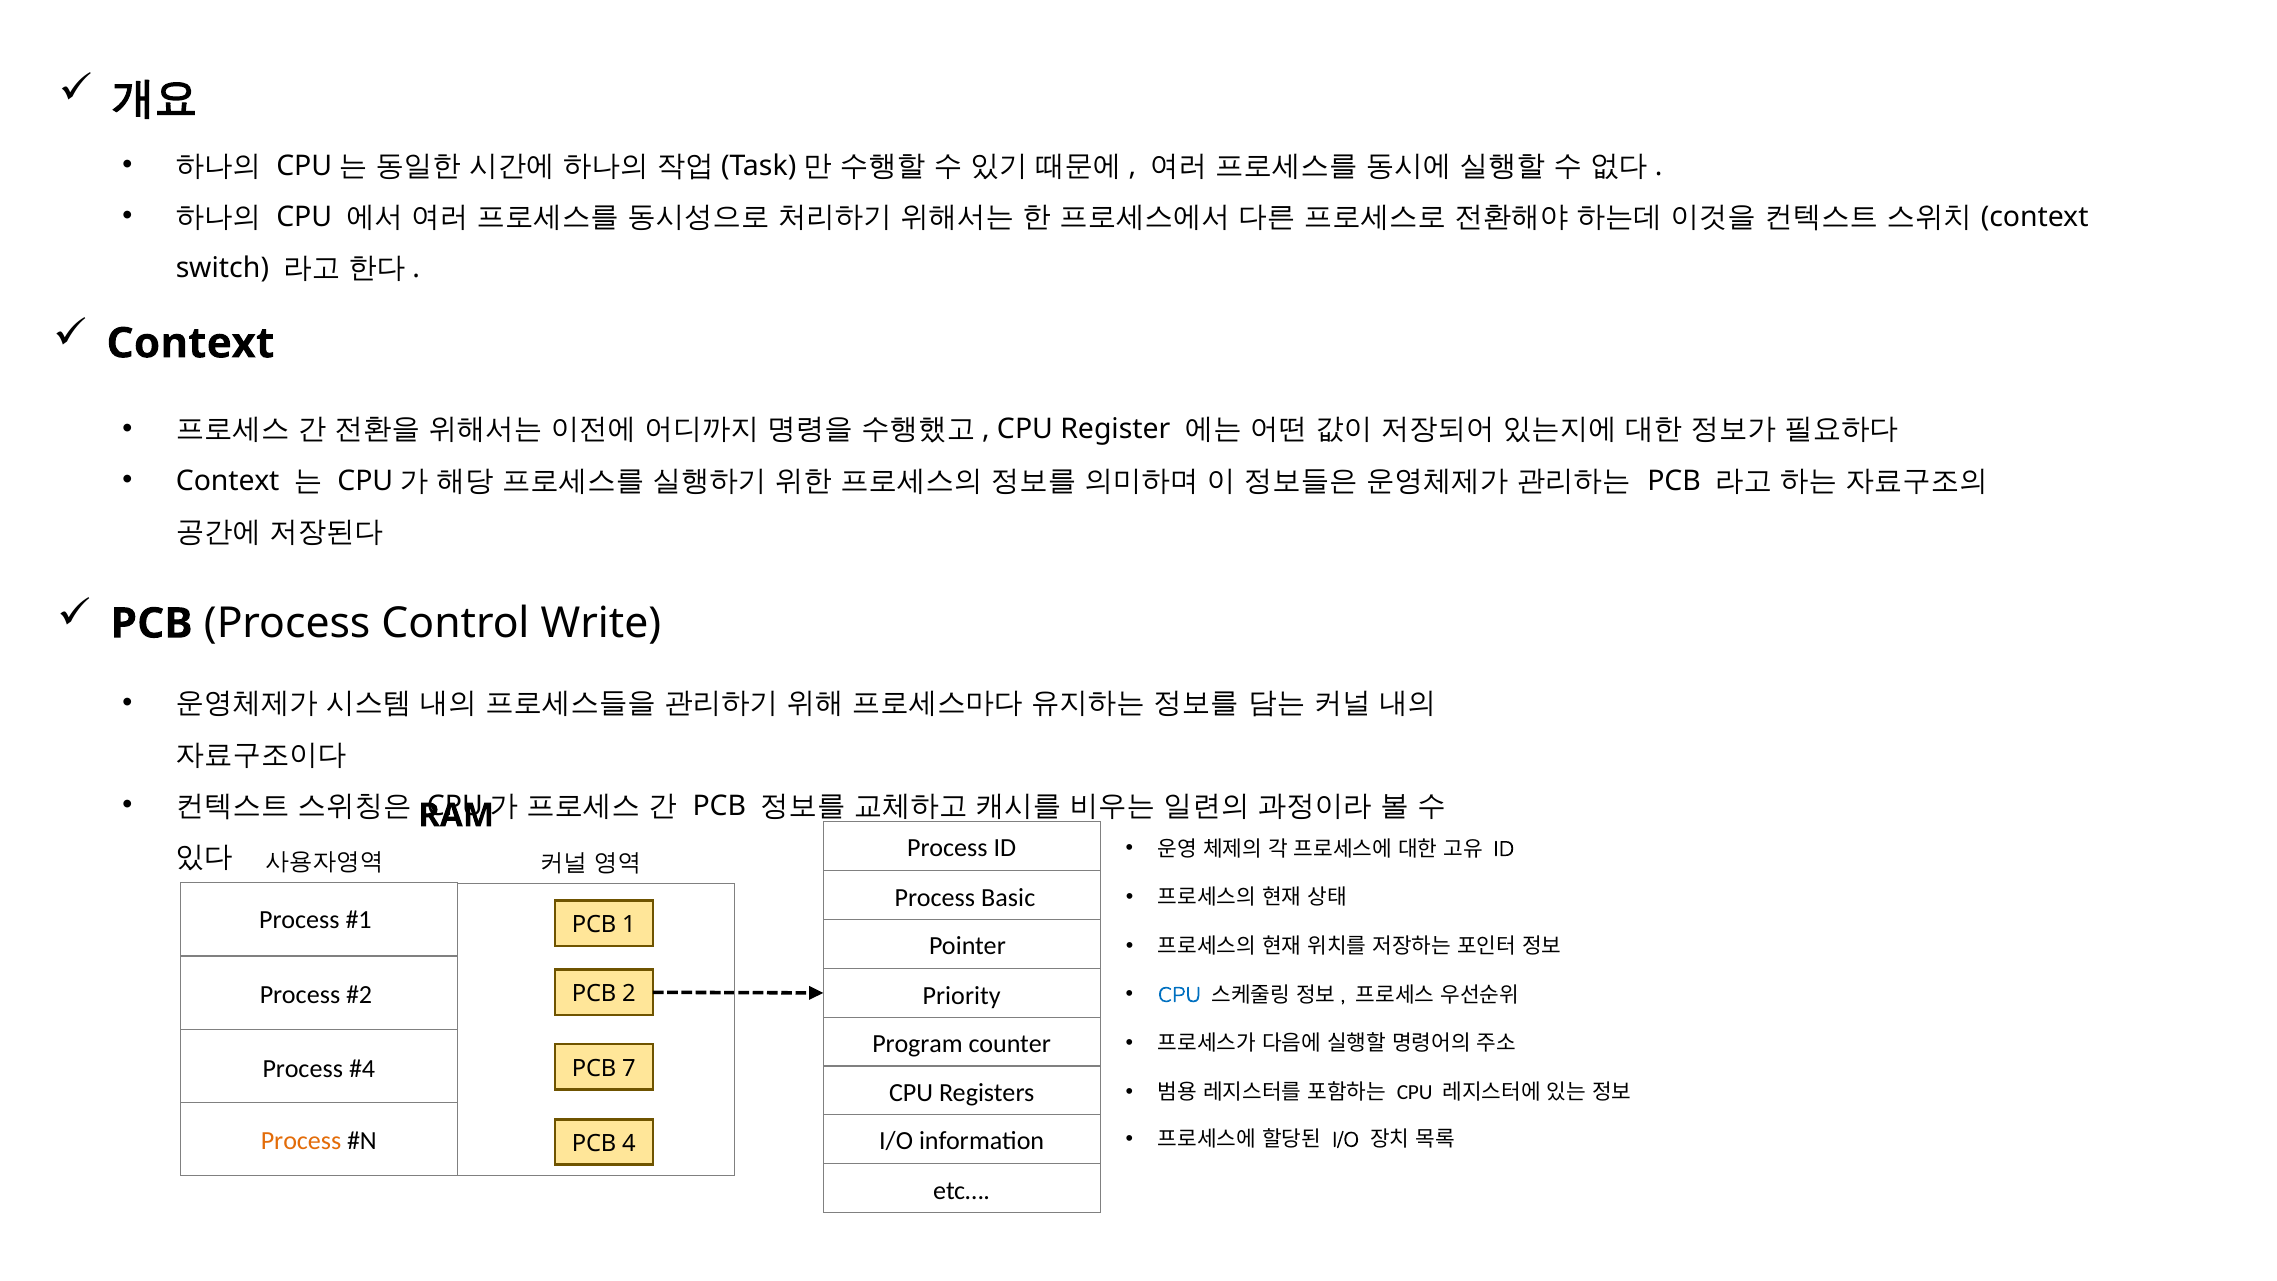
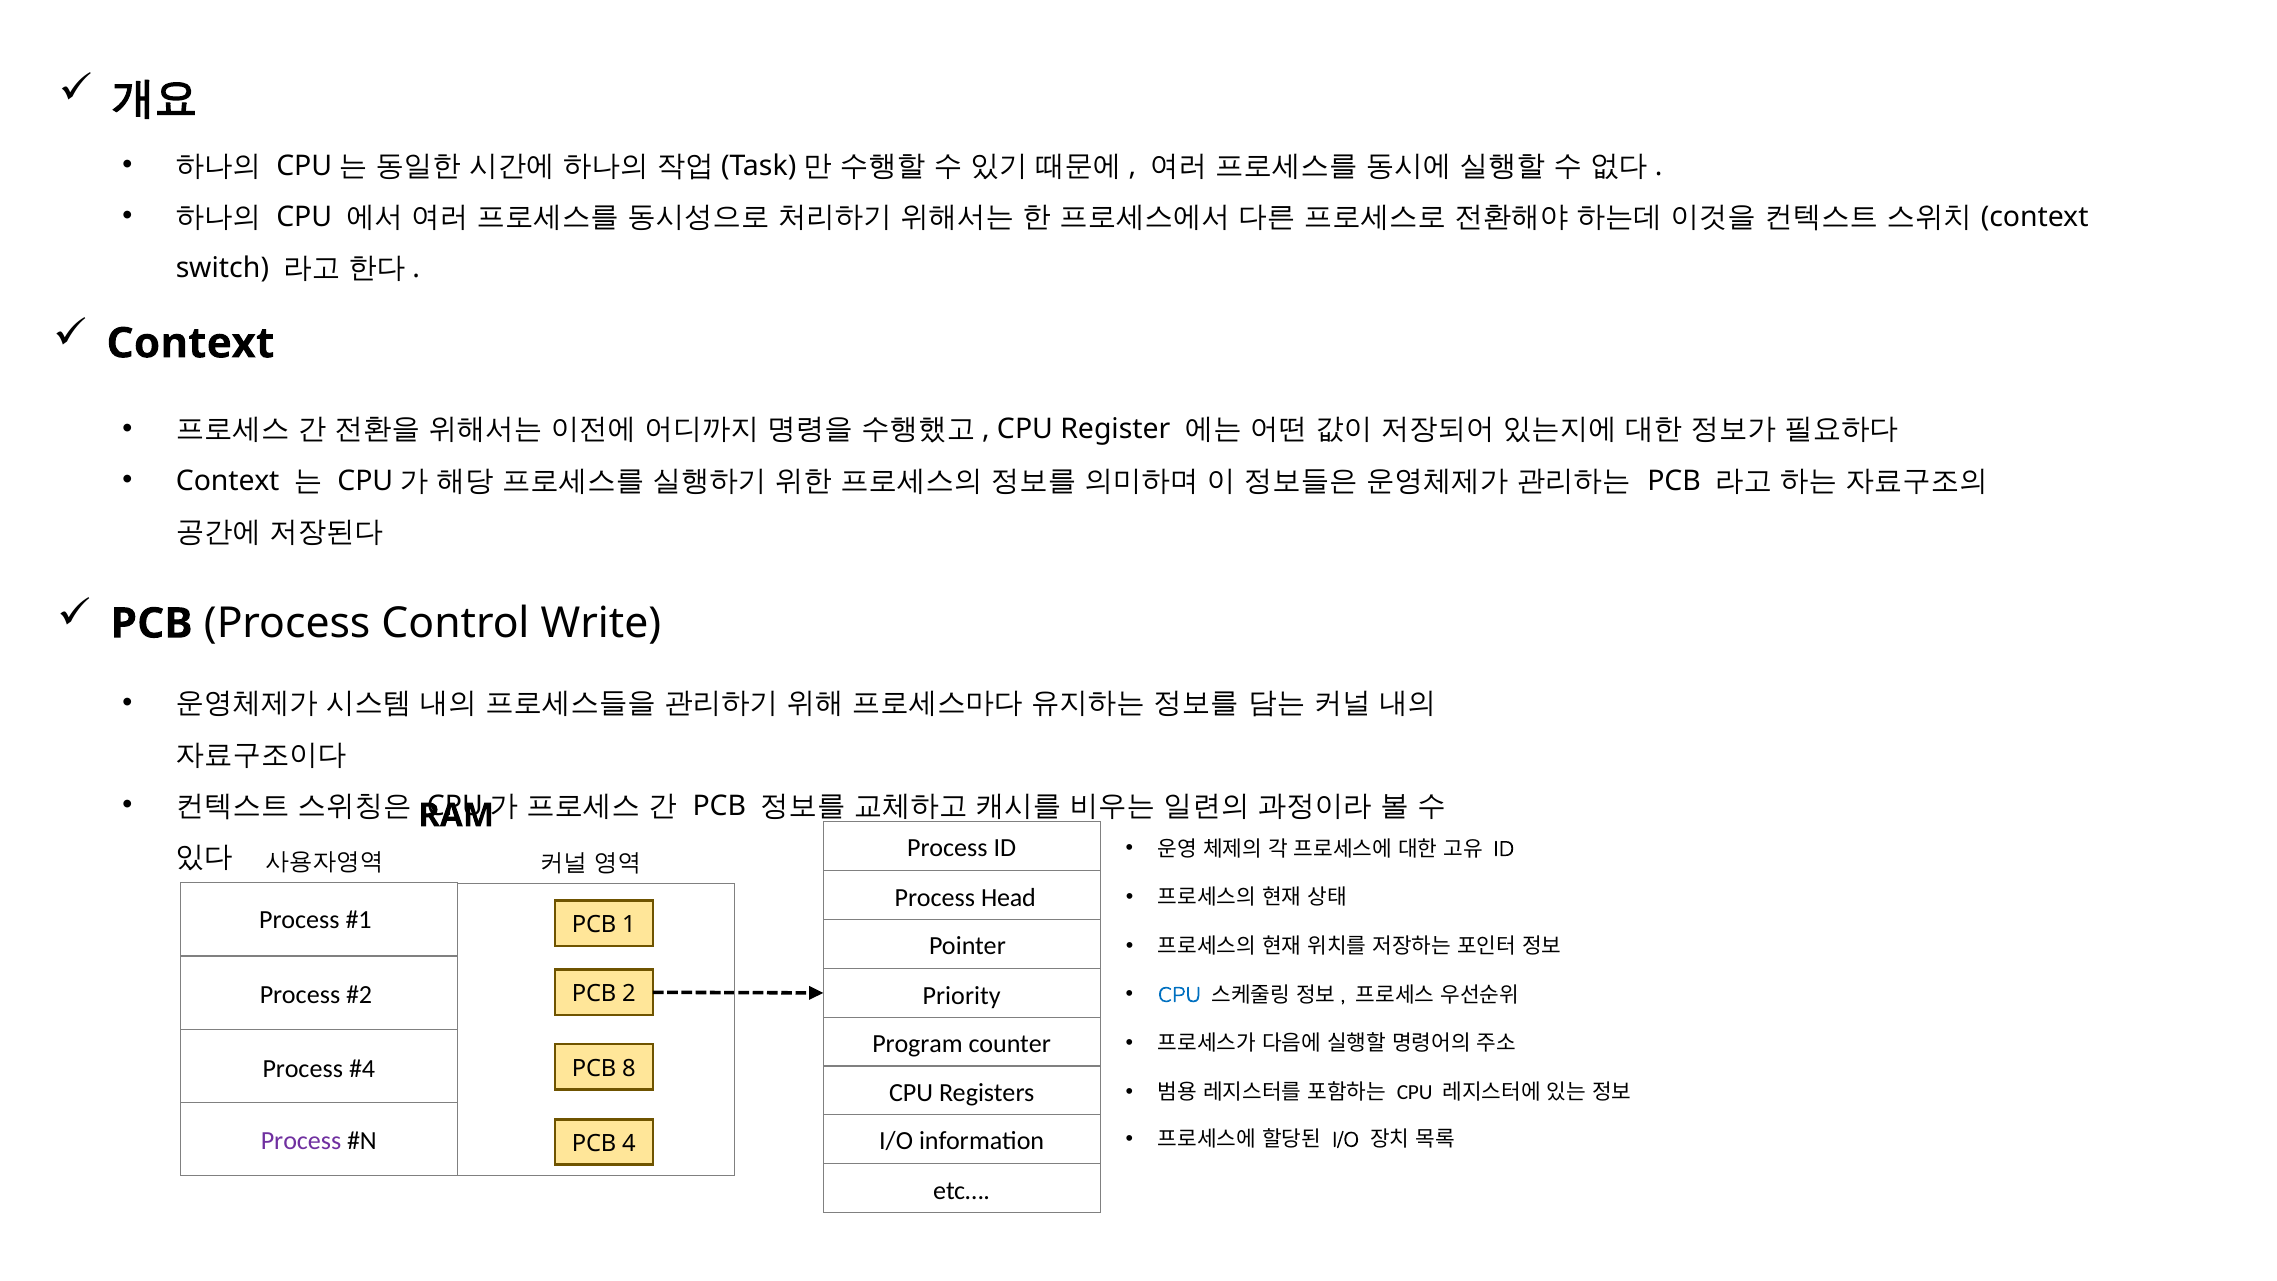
Basic: Basic -> Head
7: 7 -> 8
Process at (301, 1141) colour: orange -> purple
